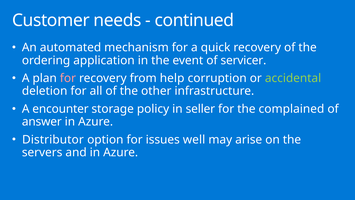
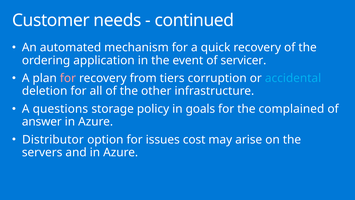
help: help -> tiers
accidental colour: light green -> light blue
encounter: encounter -> questions
seller: seller -> goals
well: well -> cost
